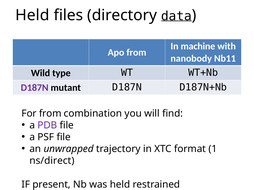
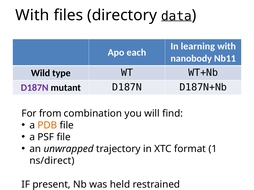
Held at (32, 15): Held -> With
machine: machine -> learning
Apo from: from -> each
PDB colour: purple -> orange
